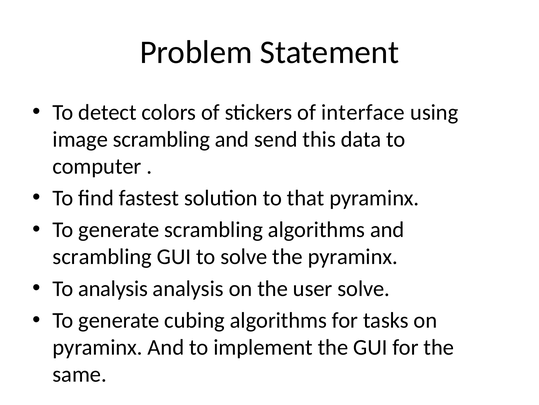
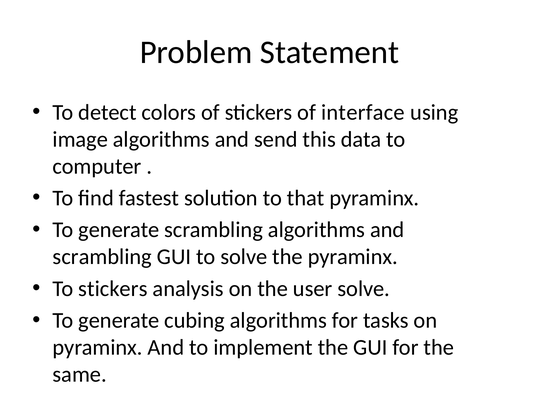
image scrambling: scrambling -> algorithms
To analysis: analysis -> stickers
